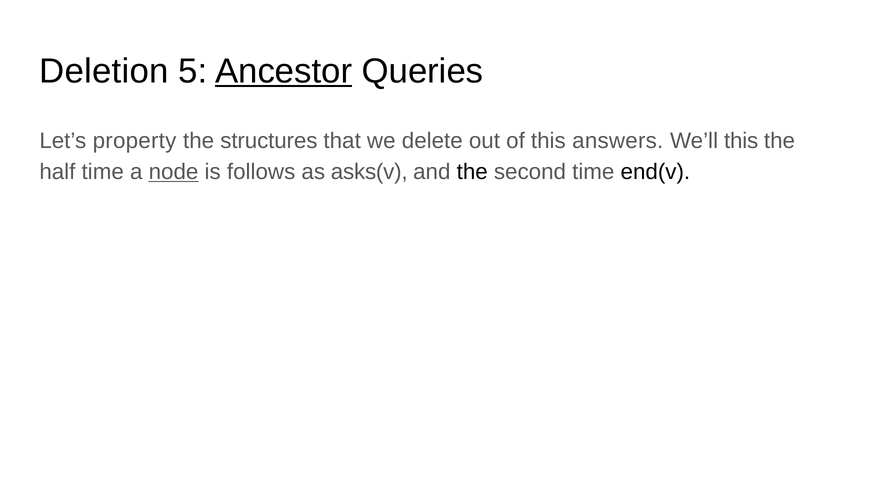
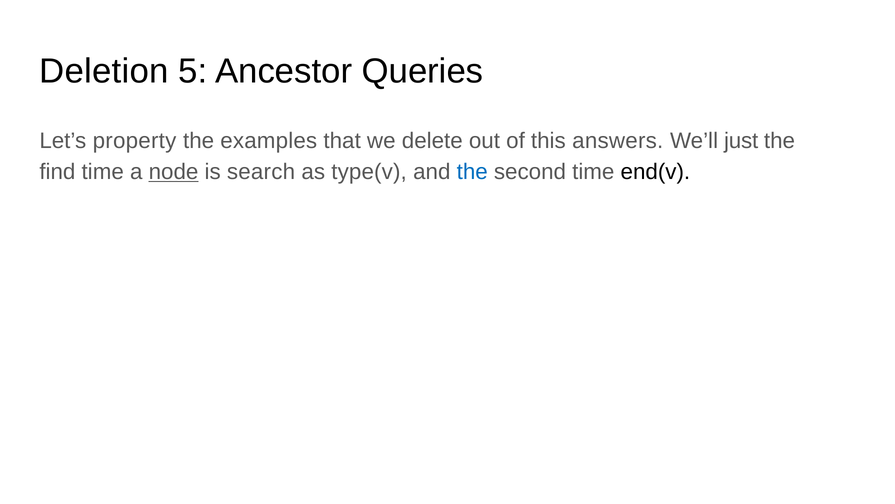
Ancestor underline: present -> none
structures: structures -> examples
We’ll this: this -> just
half: half -> find
follows: follows -> search
asks(v: asks(v -> type(v
the at (472, 172) colour: black -> blue
